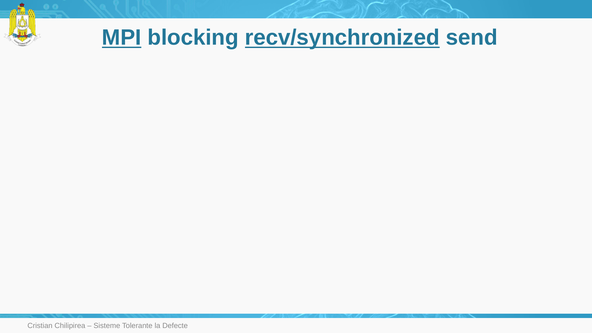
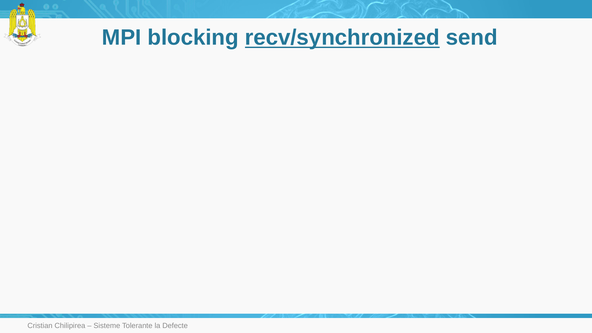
MPI underline: present -> none
